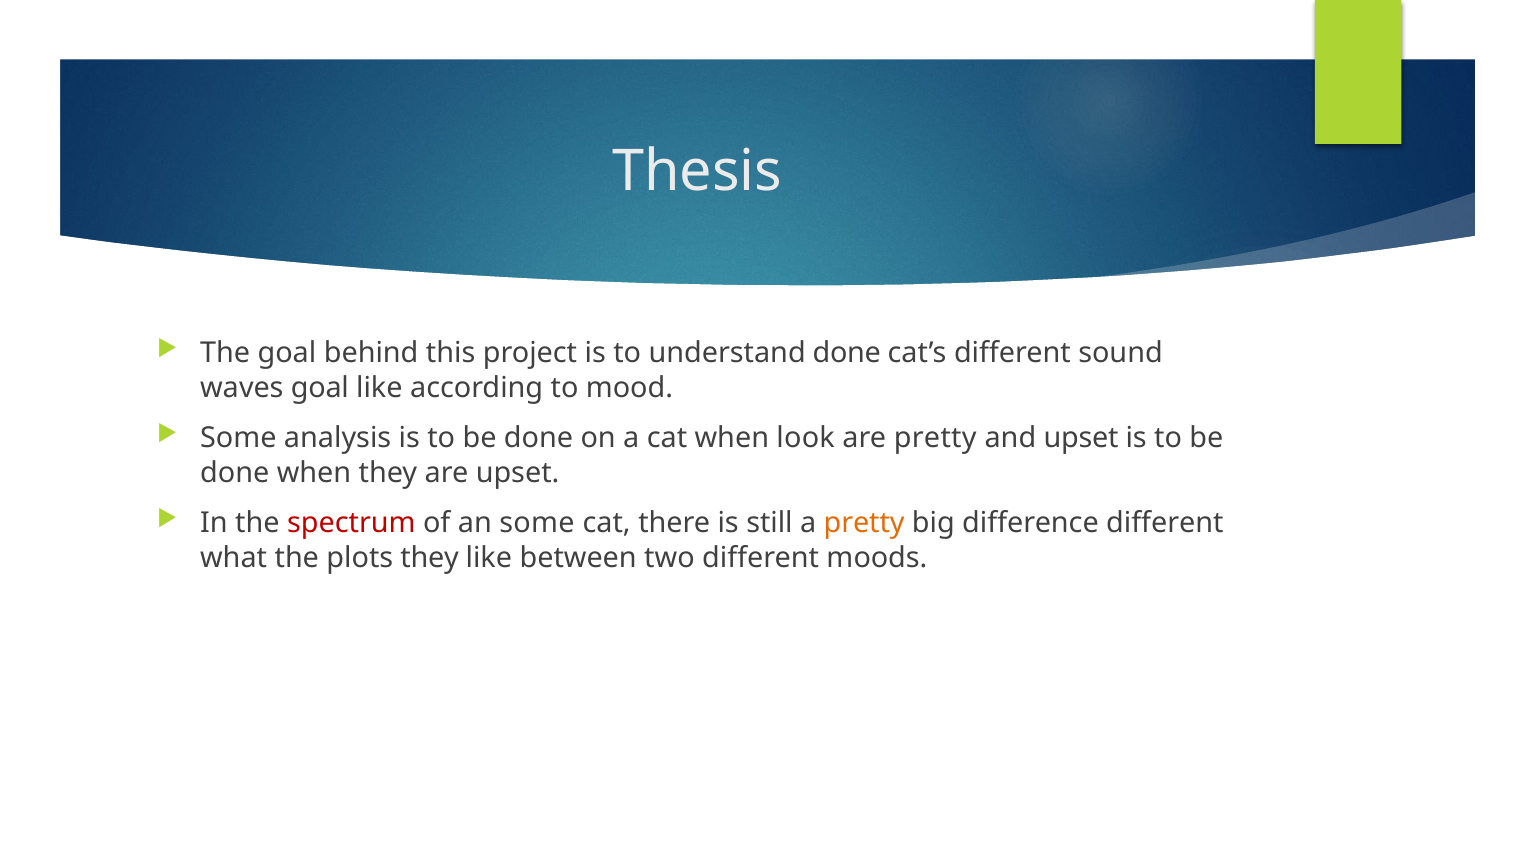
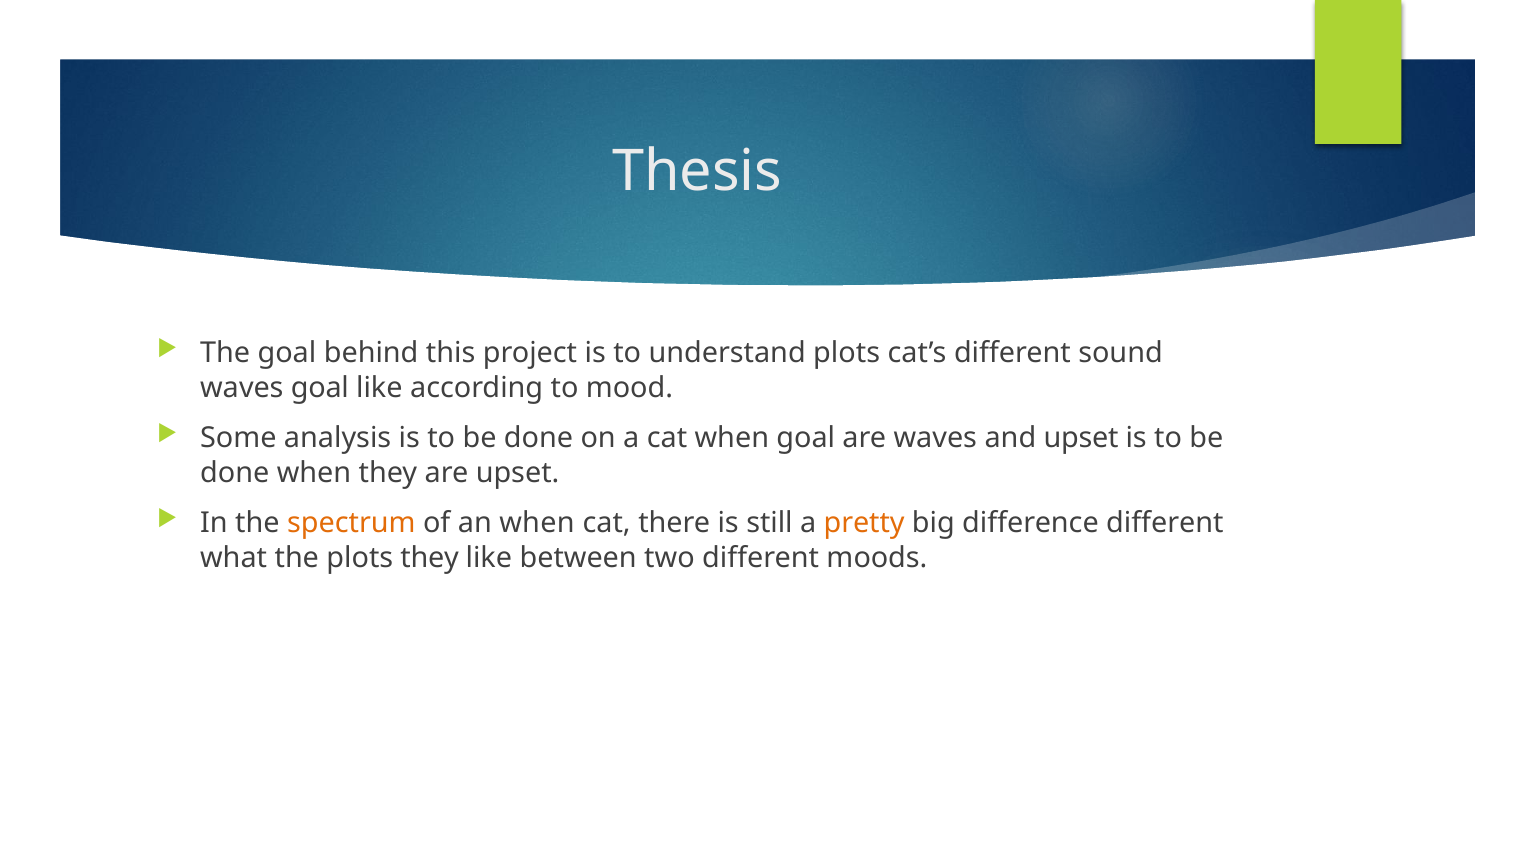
understand done: done -> plots
when look: look -> goal
are pretty: pretty -> waves
spectrum colour: red -> orange
an some: some -> when
